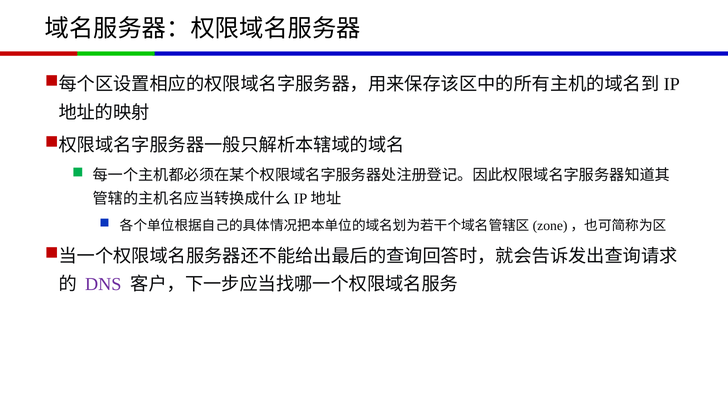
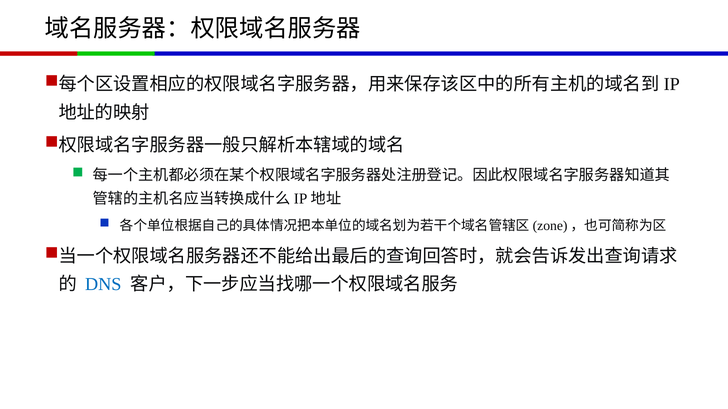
DNS colour: purple -> blue
